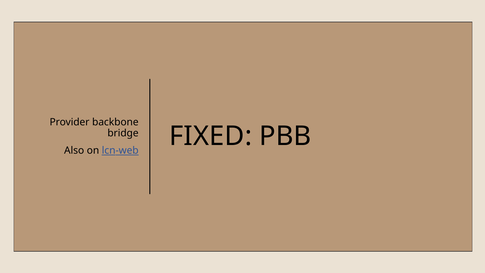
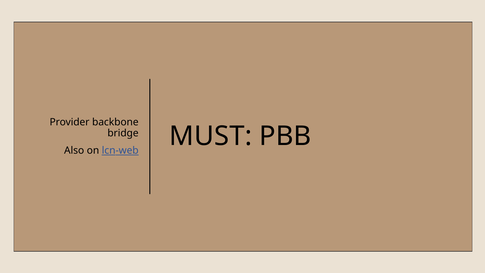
FIXED: FIXED -> MUST
